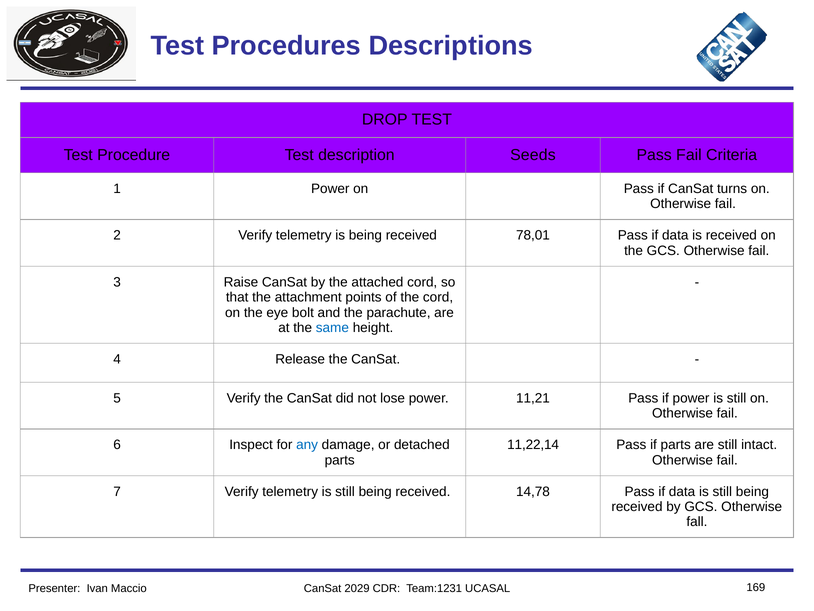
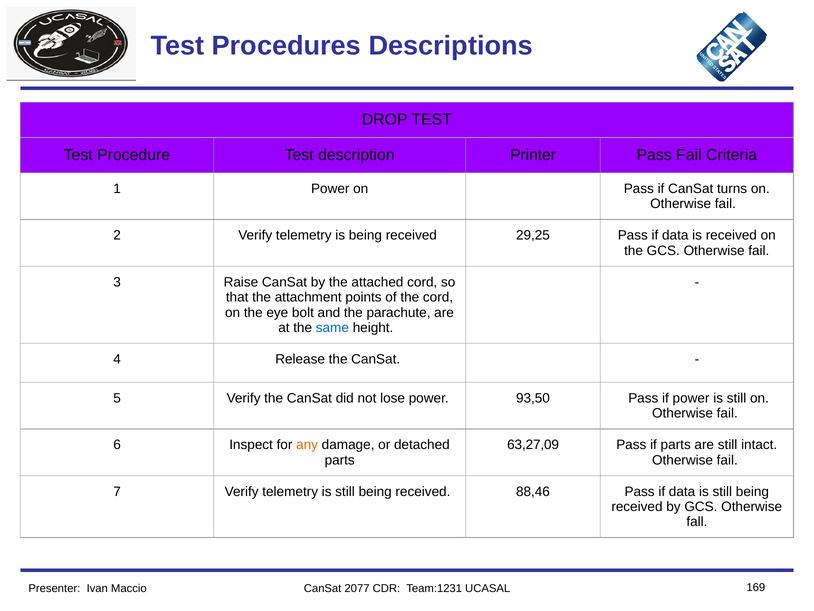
Seeds: Seeds -> Printer
78,01: 78,01 -> 29,25
11,21: 11,21 -> 93,50
any colour: blue -> orange
11,22,14: 11,22,14 -> 63,27,09
14,78: 14,78 -> 88,46
2029: 2029 -> 2077
